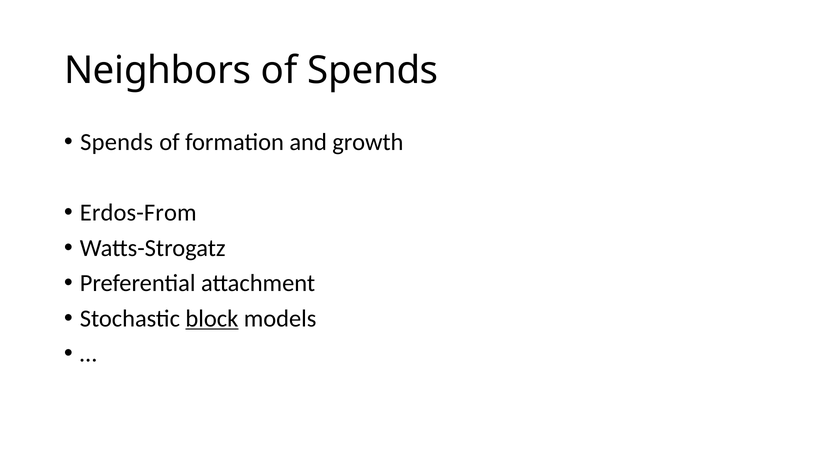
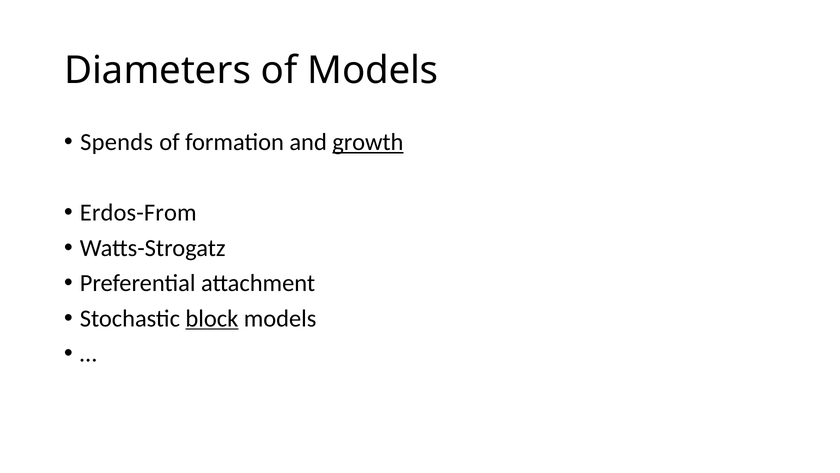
Neighbors: Neighbors -> Diameters
of Spends: Spends -> Models
growth underline: none -> present
